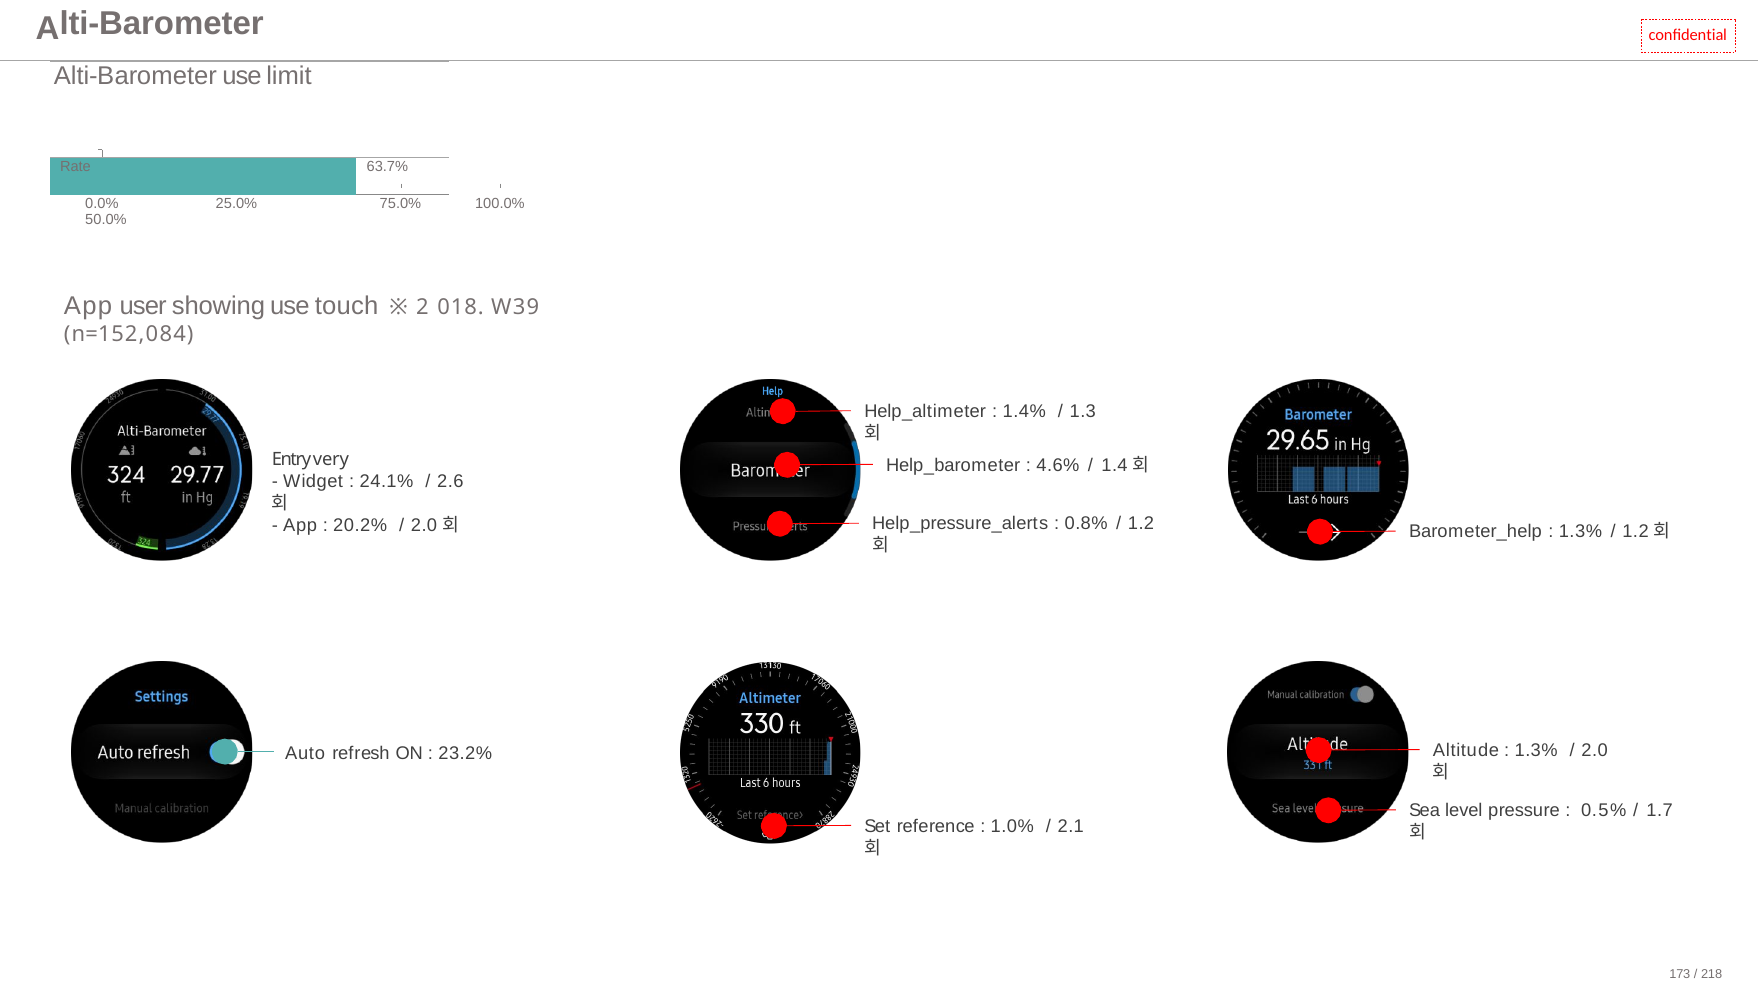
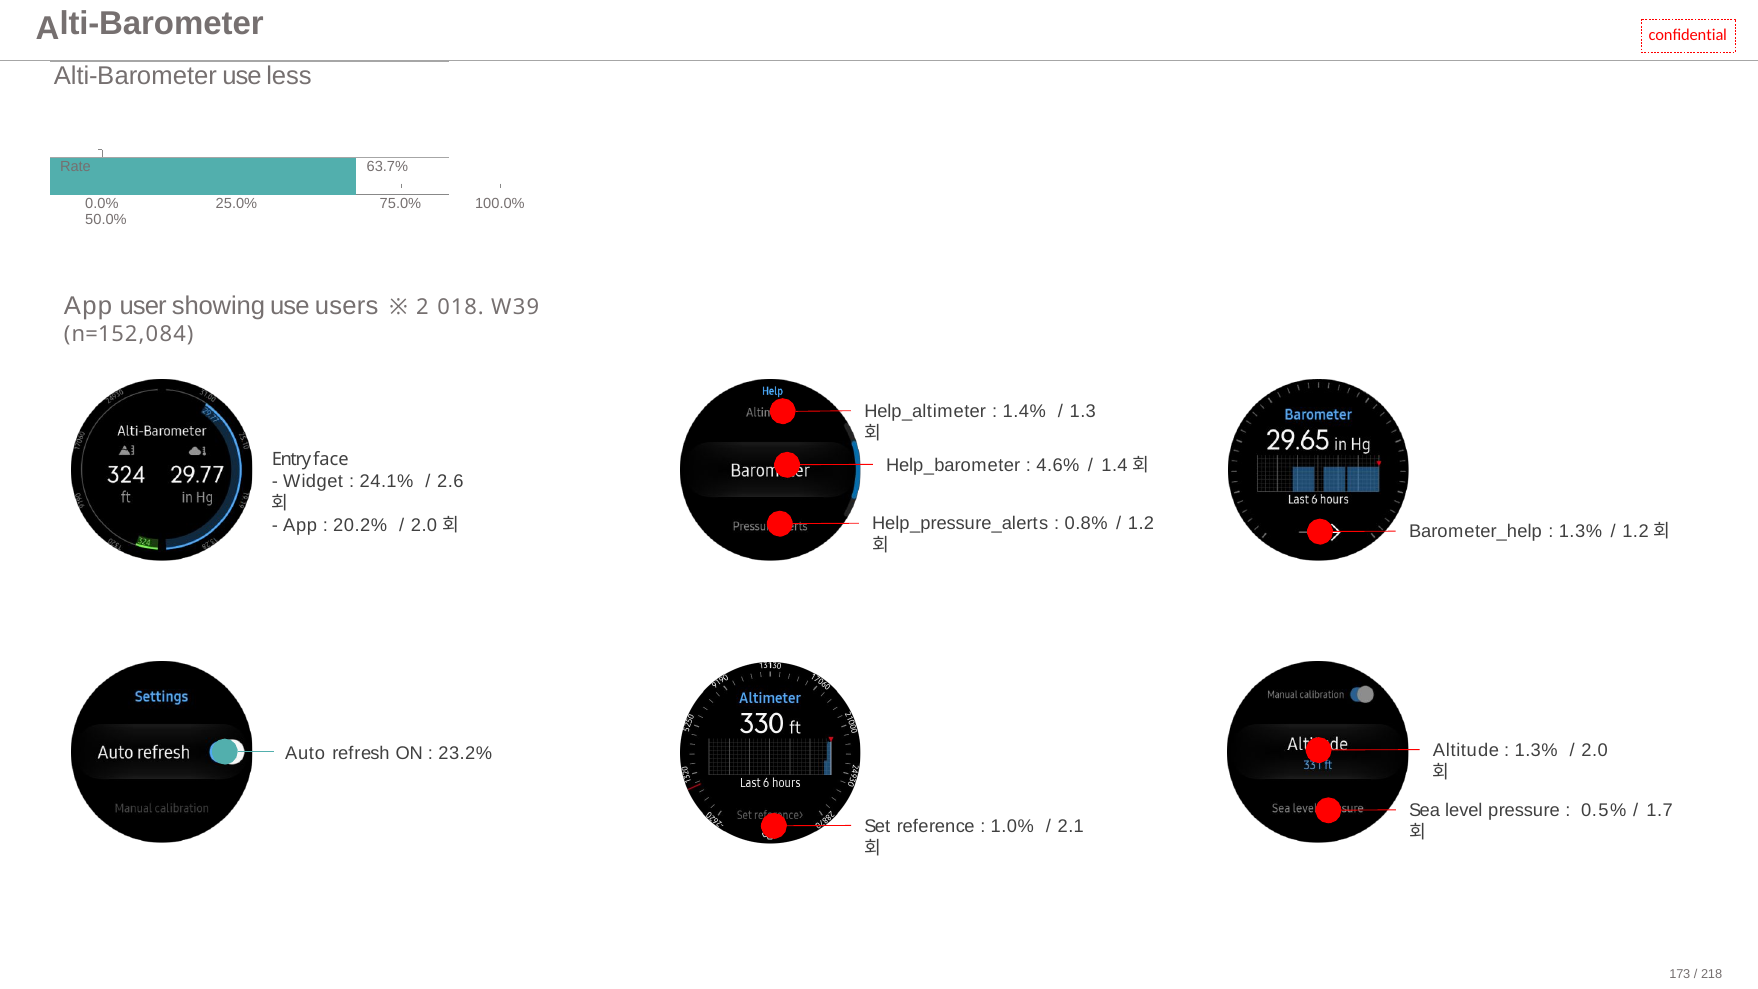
limit: limit -> less
touch: touch -> users
very: very -> face
